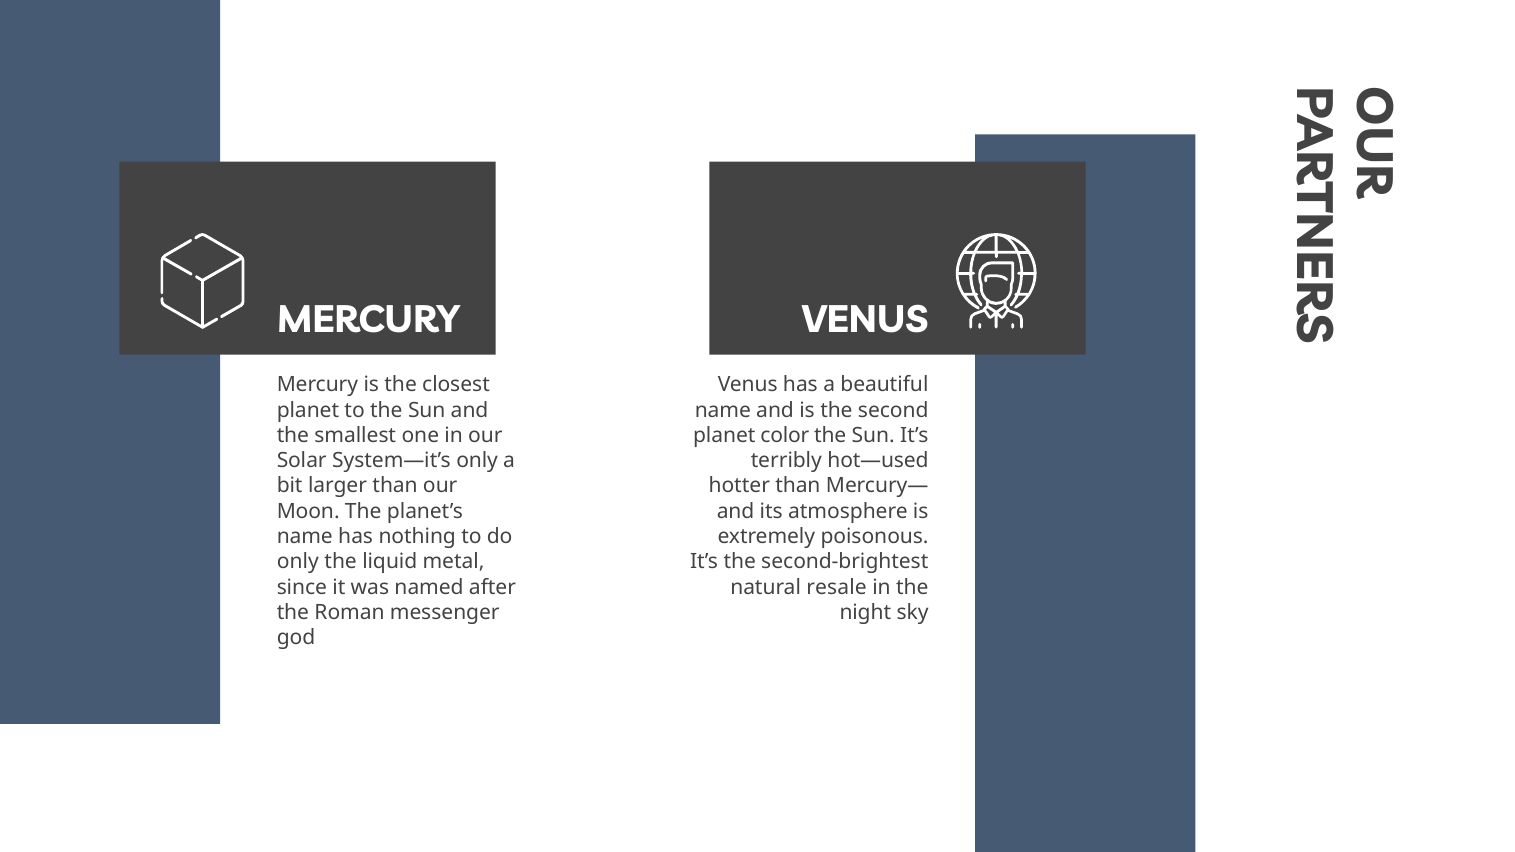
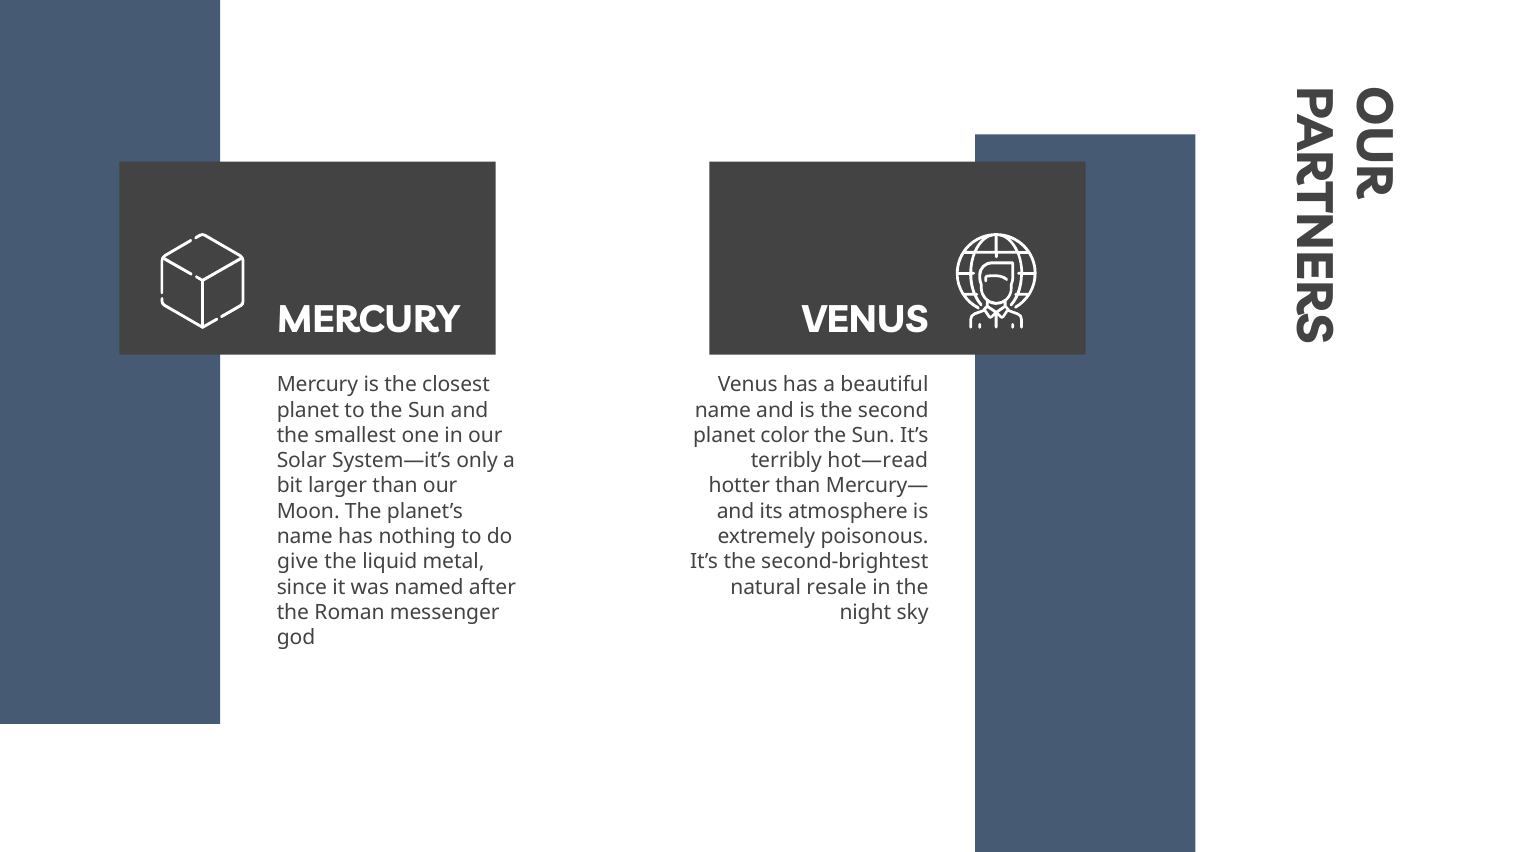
hot—used: hot—used -> hot—read
only at (298, 562): only -> give
